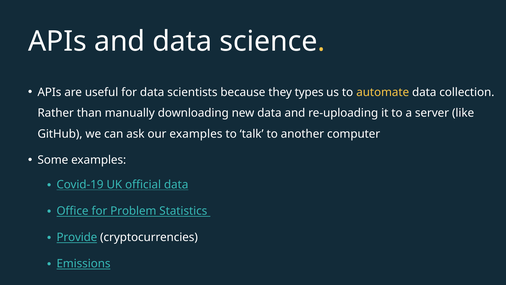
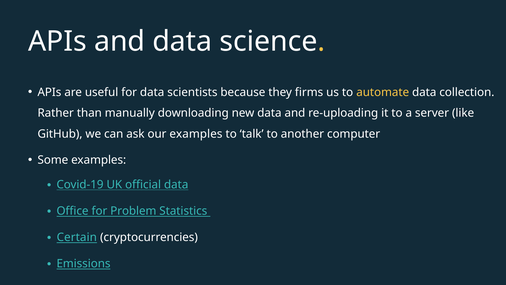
types: types -> firms
Provide: Provide -> Certain
